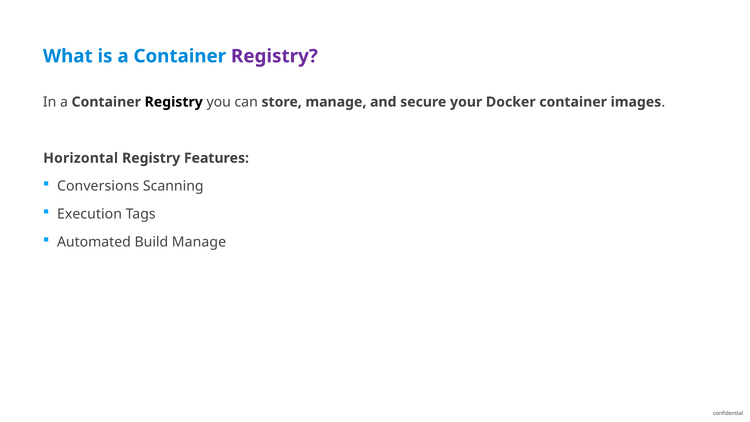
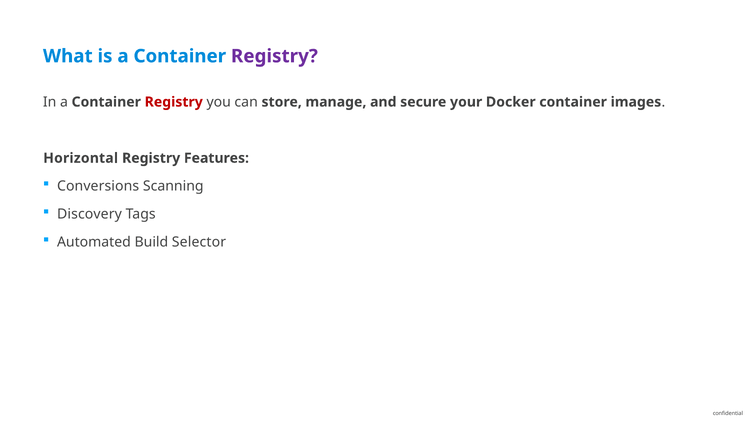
Registry at (174, 102) colour: black -> red
Execution: Execution -> Discovery
Build Manage: Manage -> Selector
